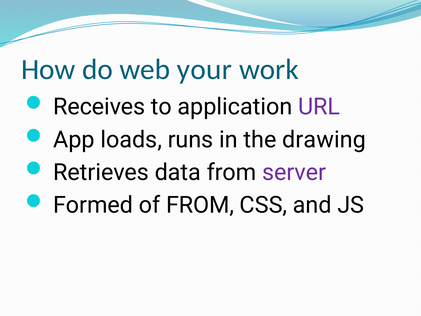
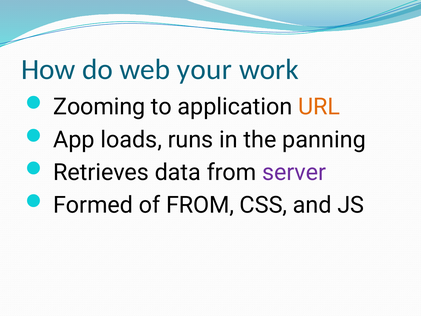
Receives: Receives -> Zooming
URL colour: purple -> orange
drawing: drawing -> panning
